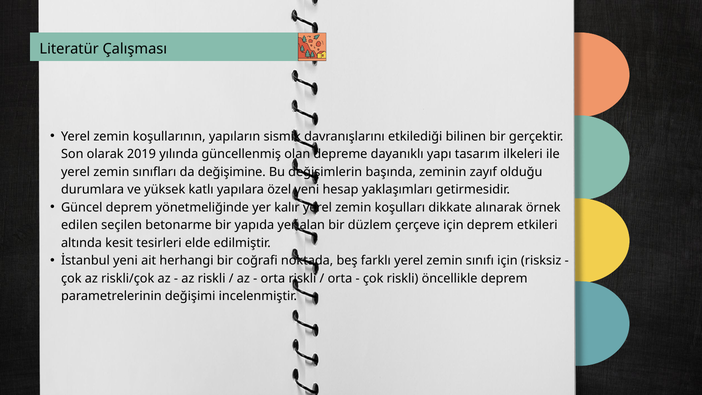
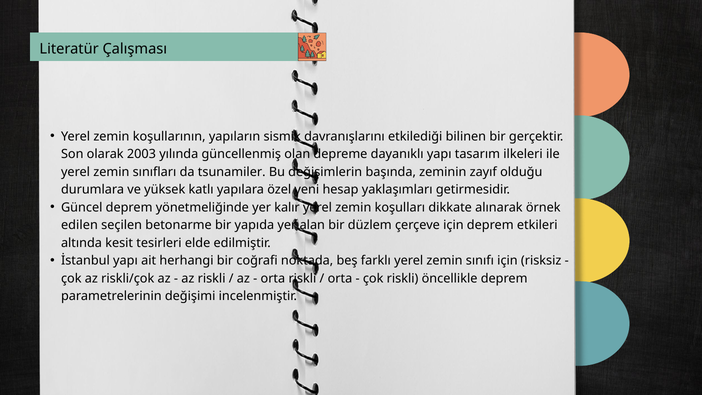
2019: 2019 -> 2003
değişimine: değişimine -> tsunamiler
İstanbul yeni: yeni -> yapı
